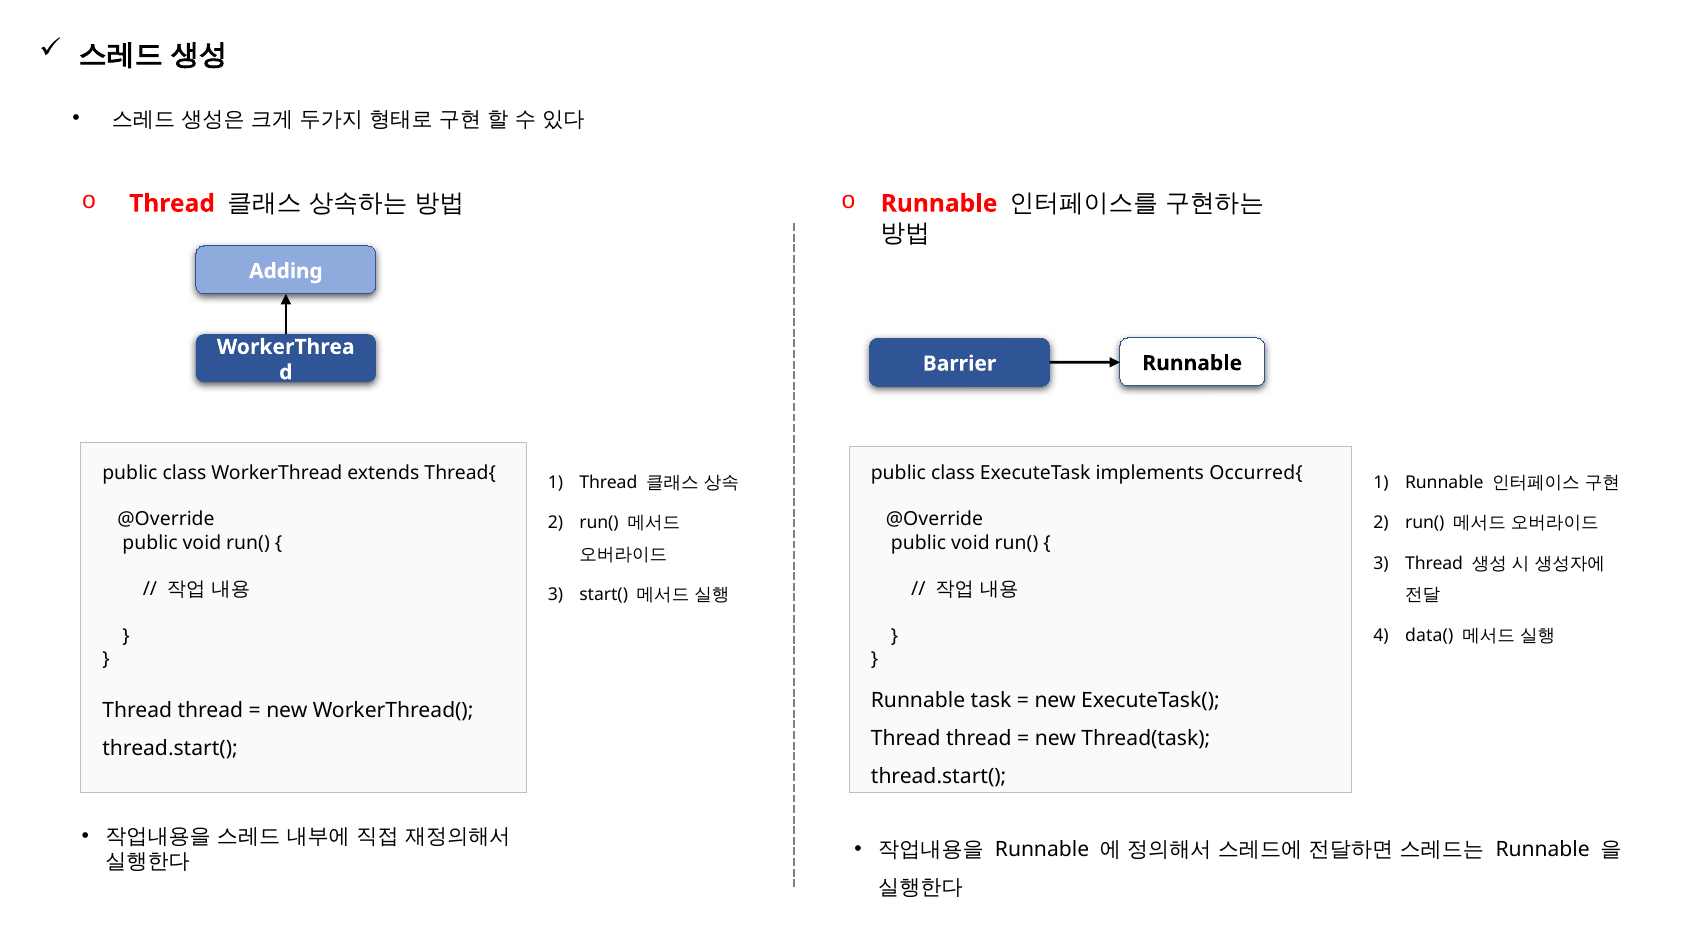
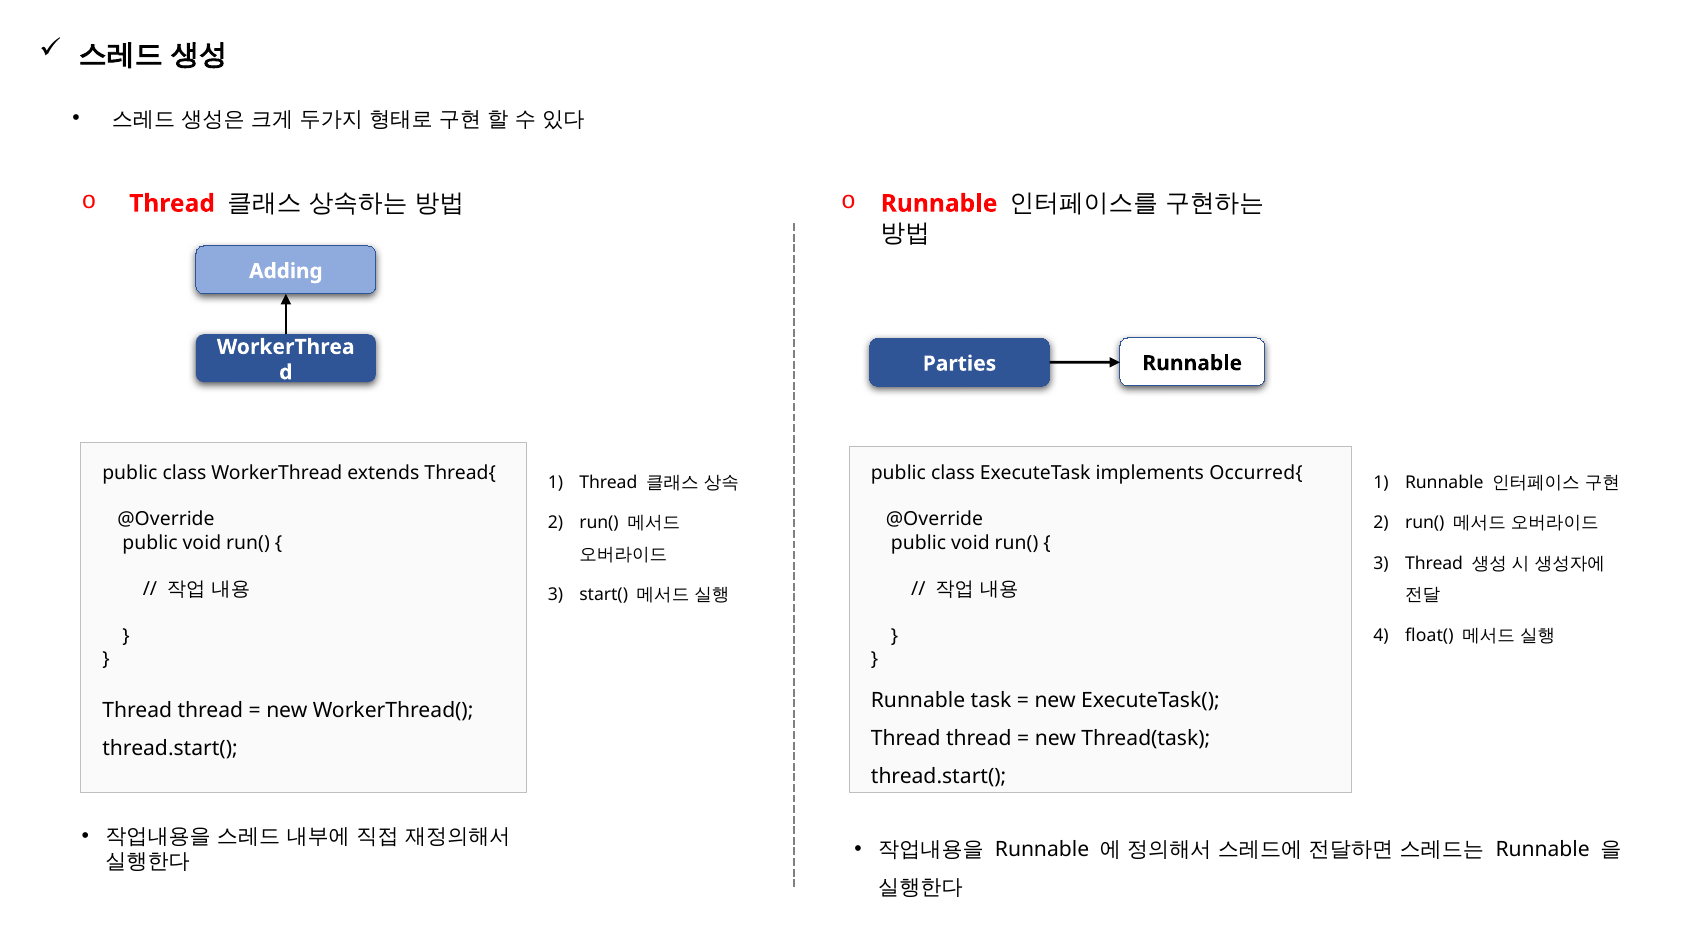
Barrier: Barrier -> Parties
data(: data( -> float(
